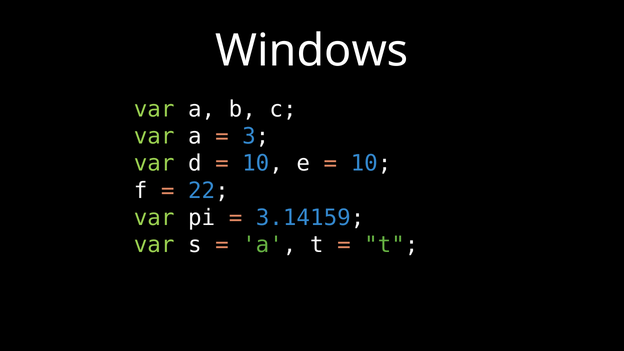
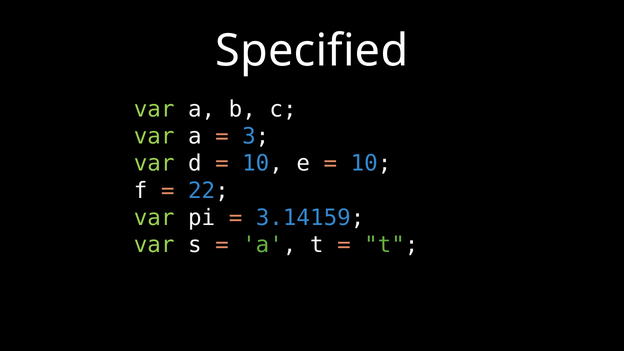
Windows: Windows -> Specified
